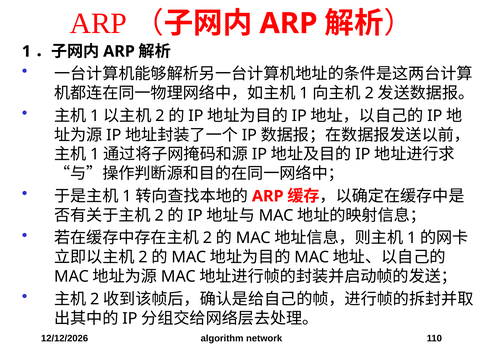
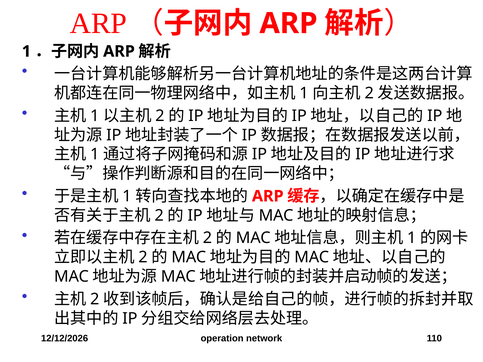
algorithm: algorithm -> operation
